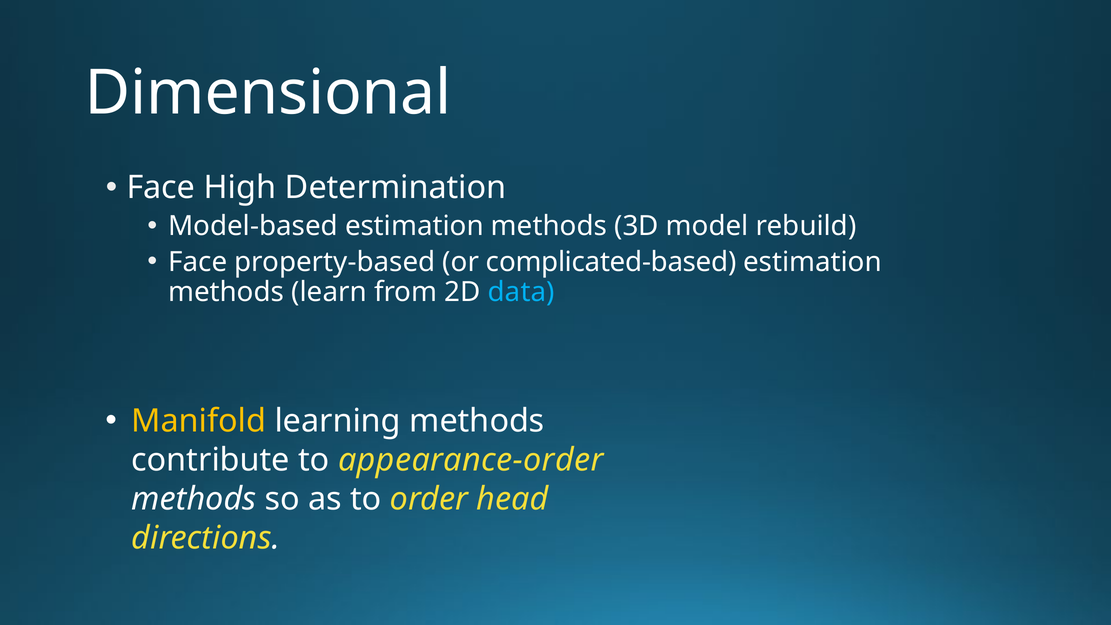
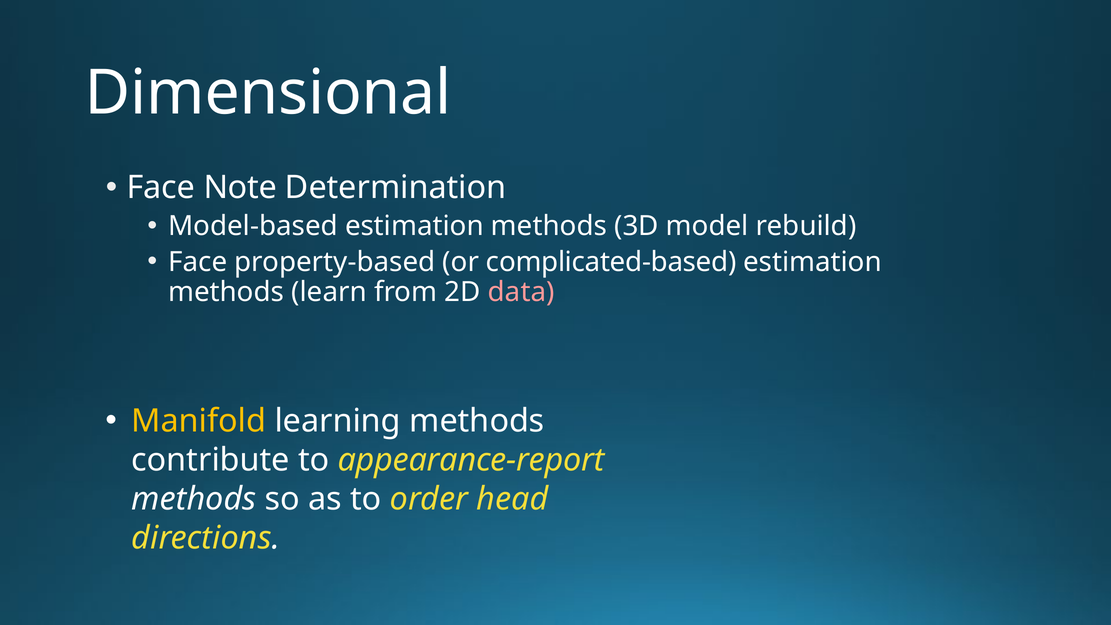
High: High -> Note
data colour: light blue -> pink
appearance-order: appearance-order -> appearance-report
